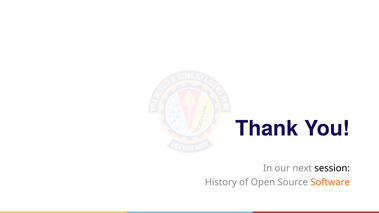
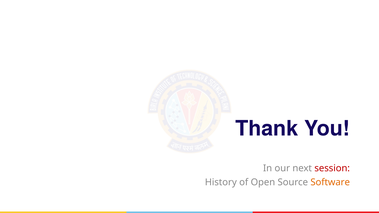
session colour: black -> red
